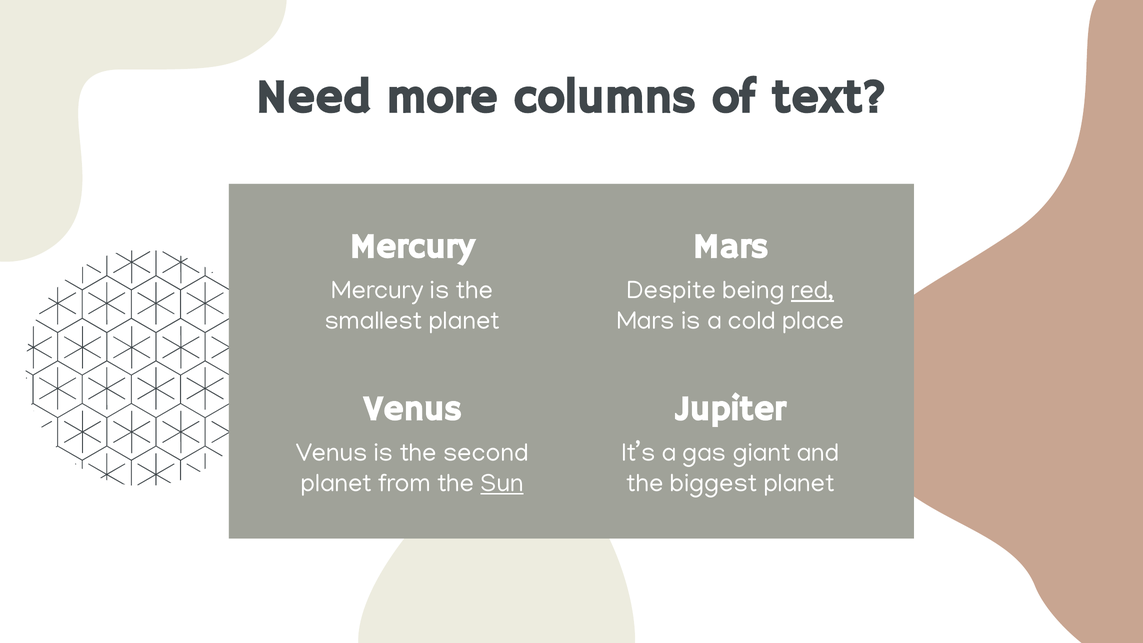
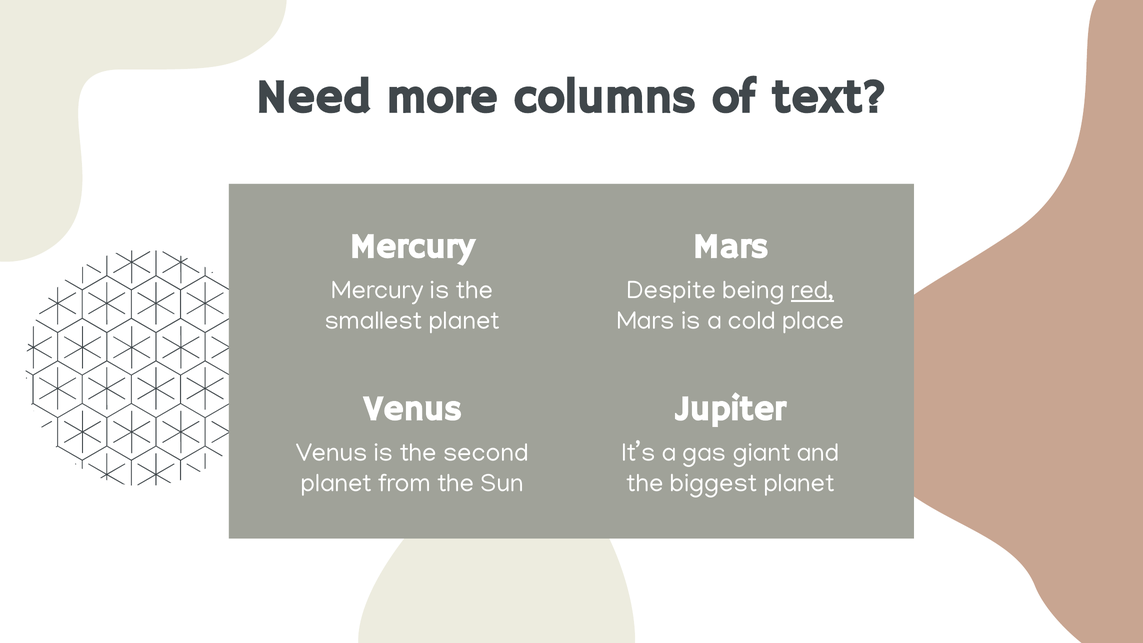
Sun underline: present -> none
